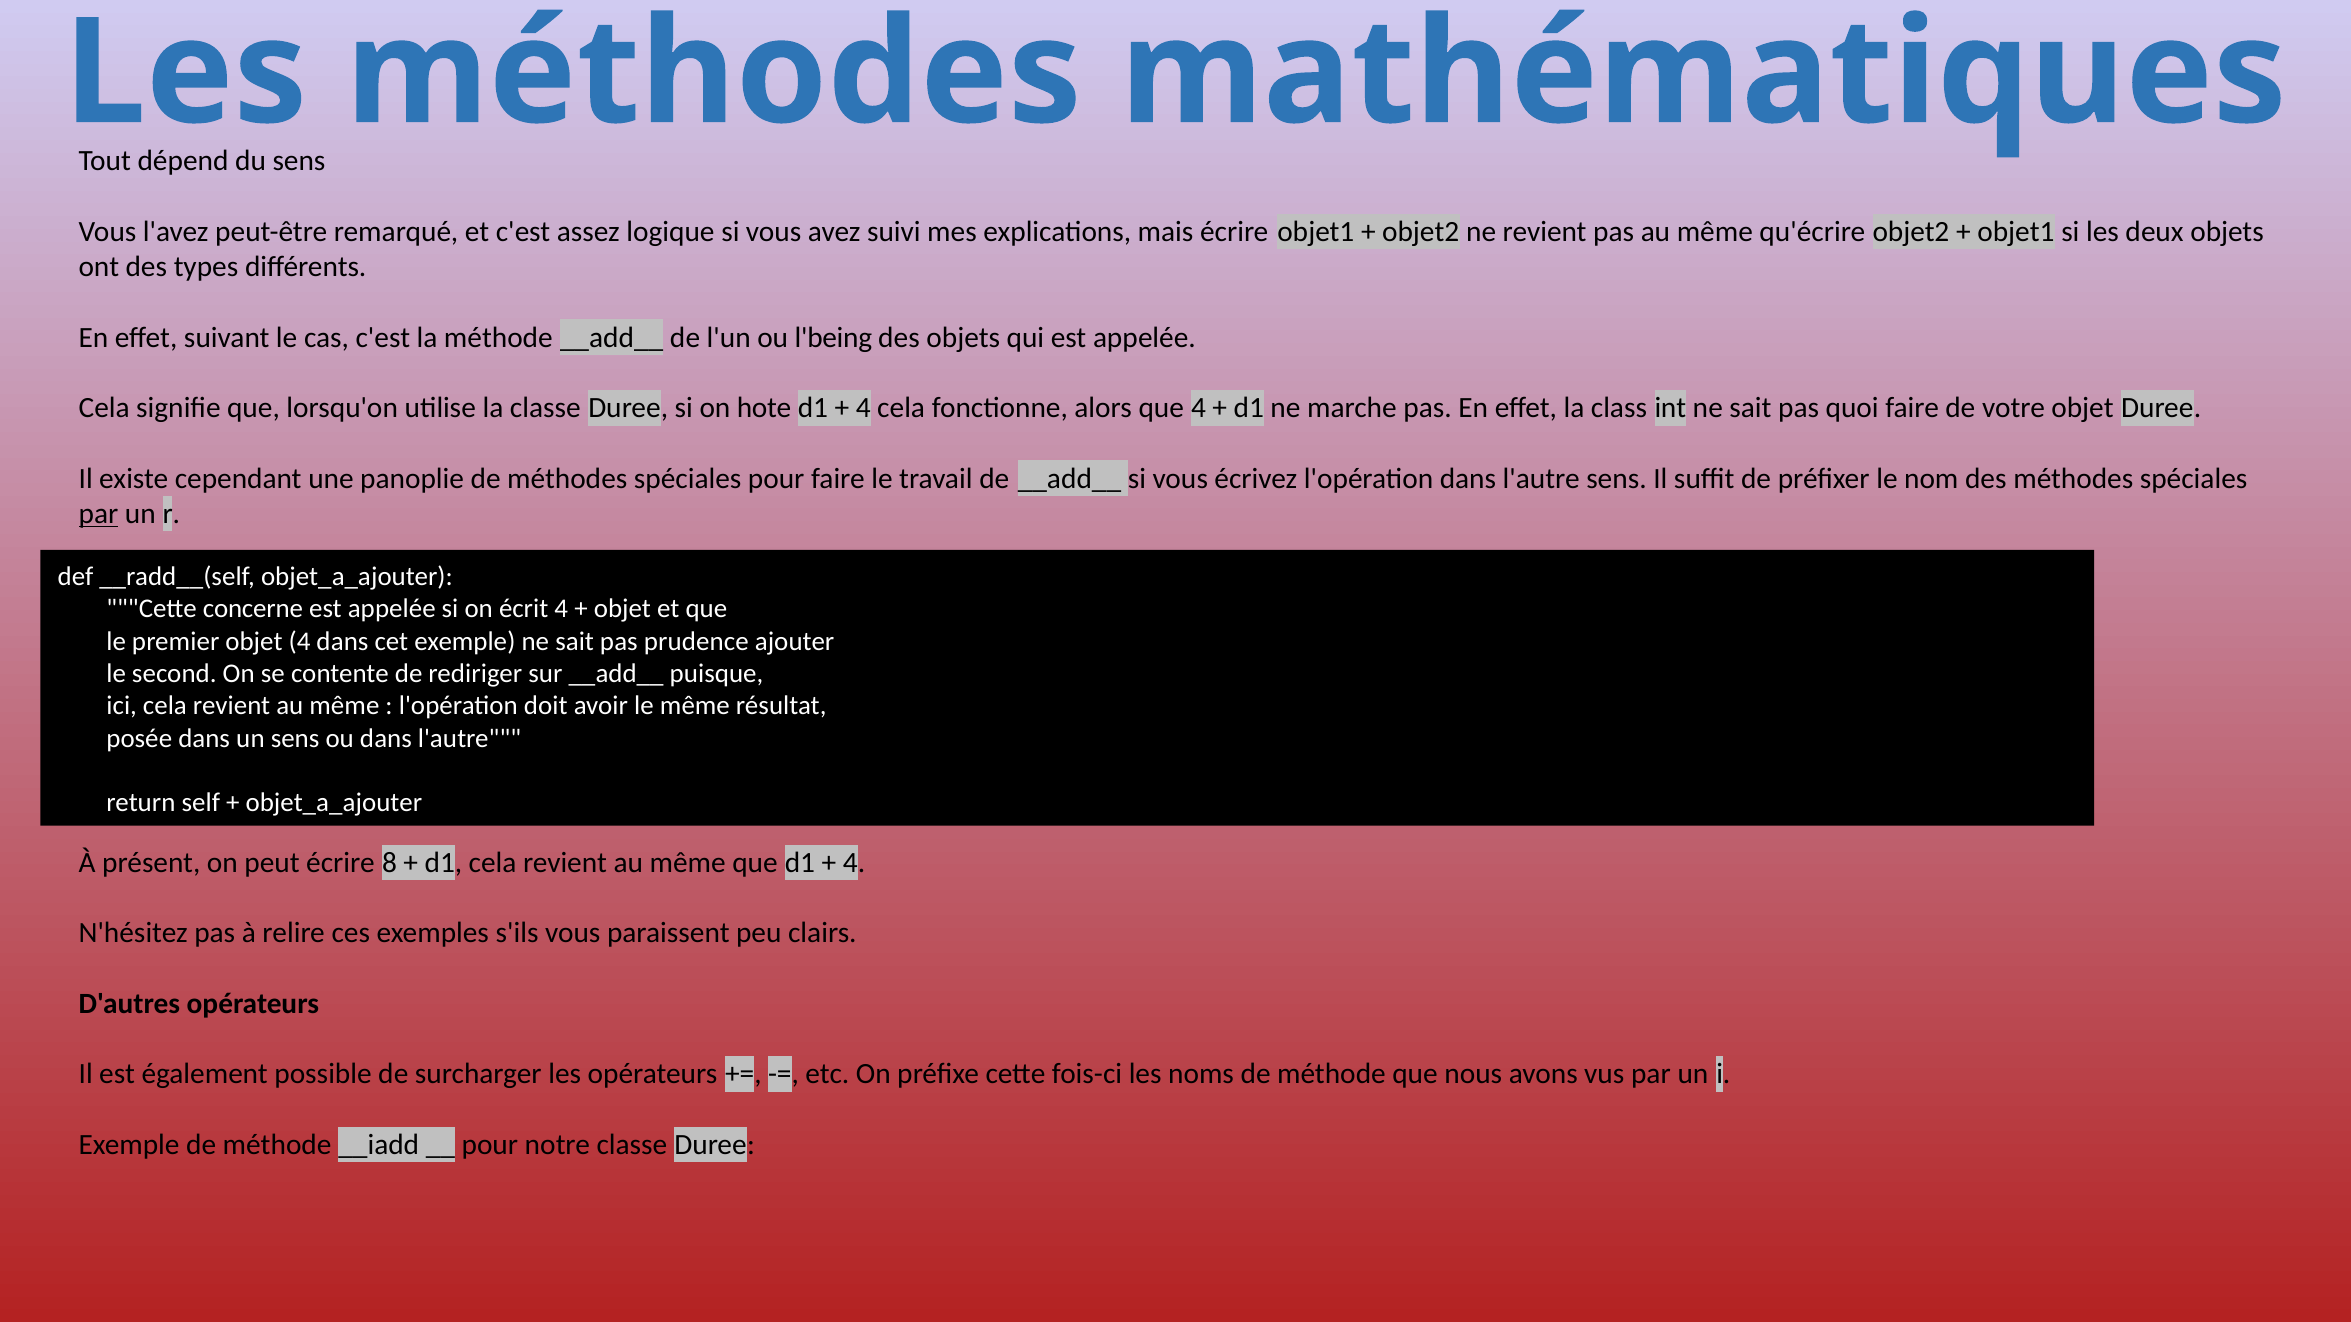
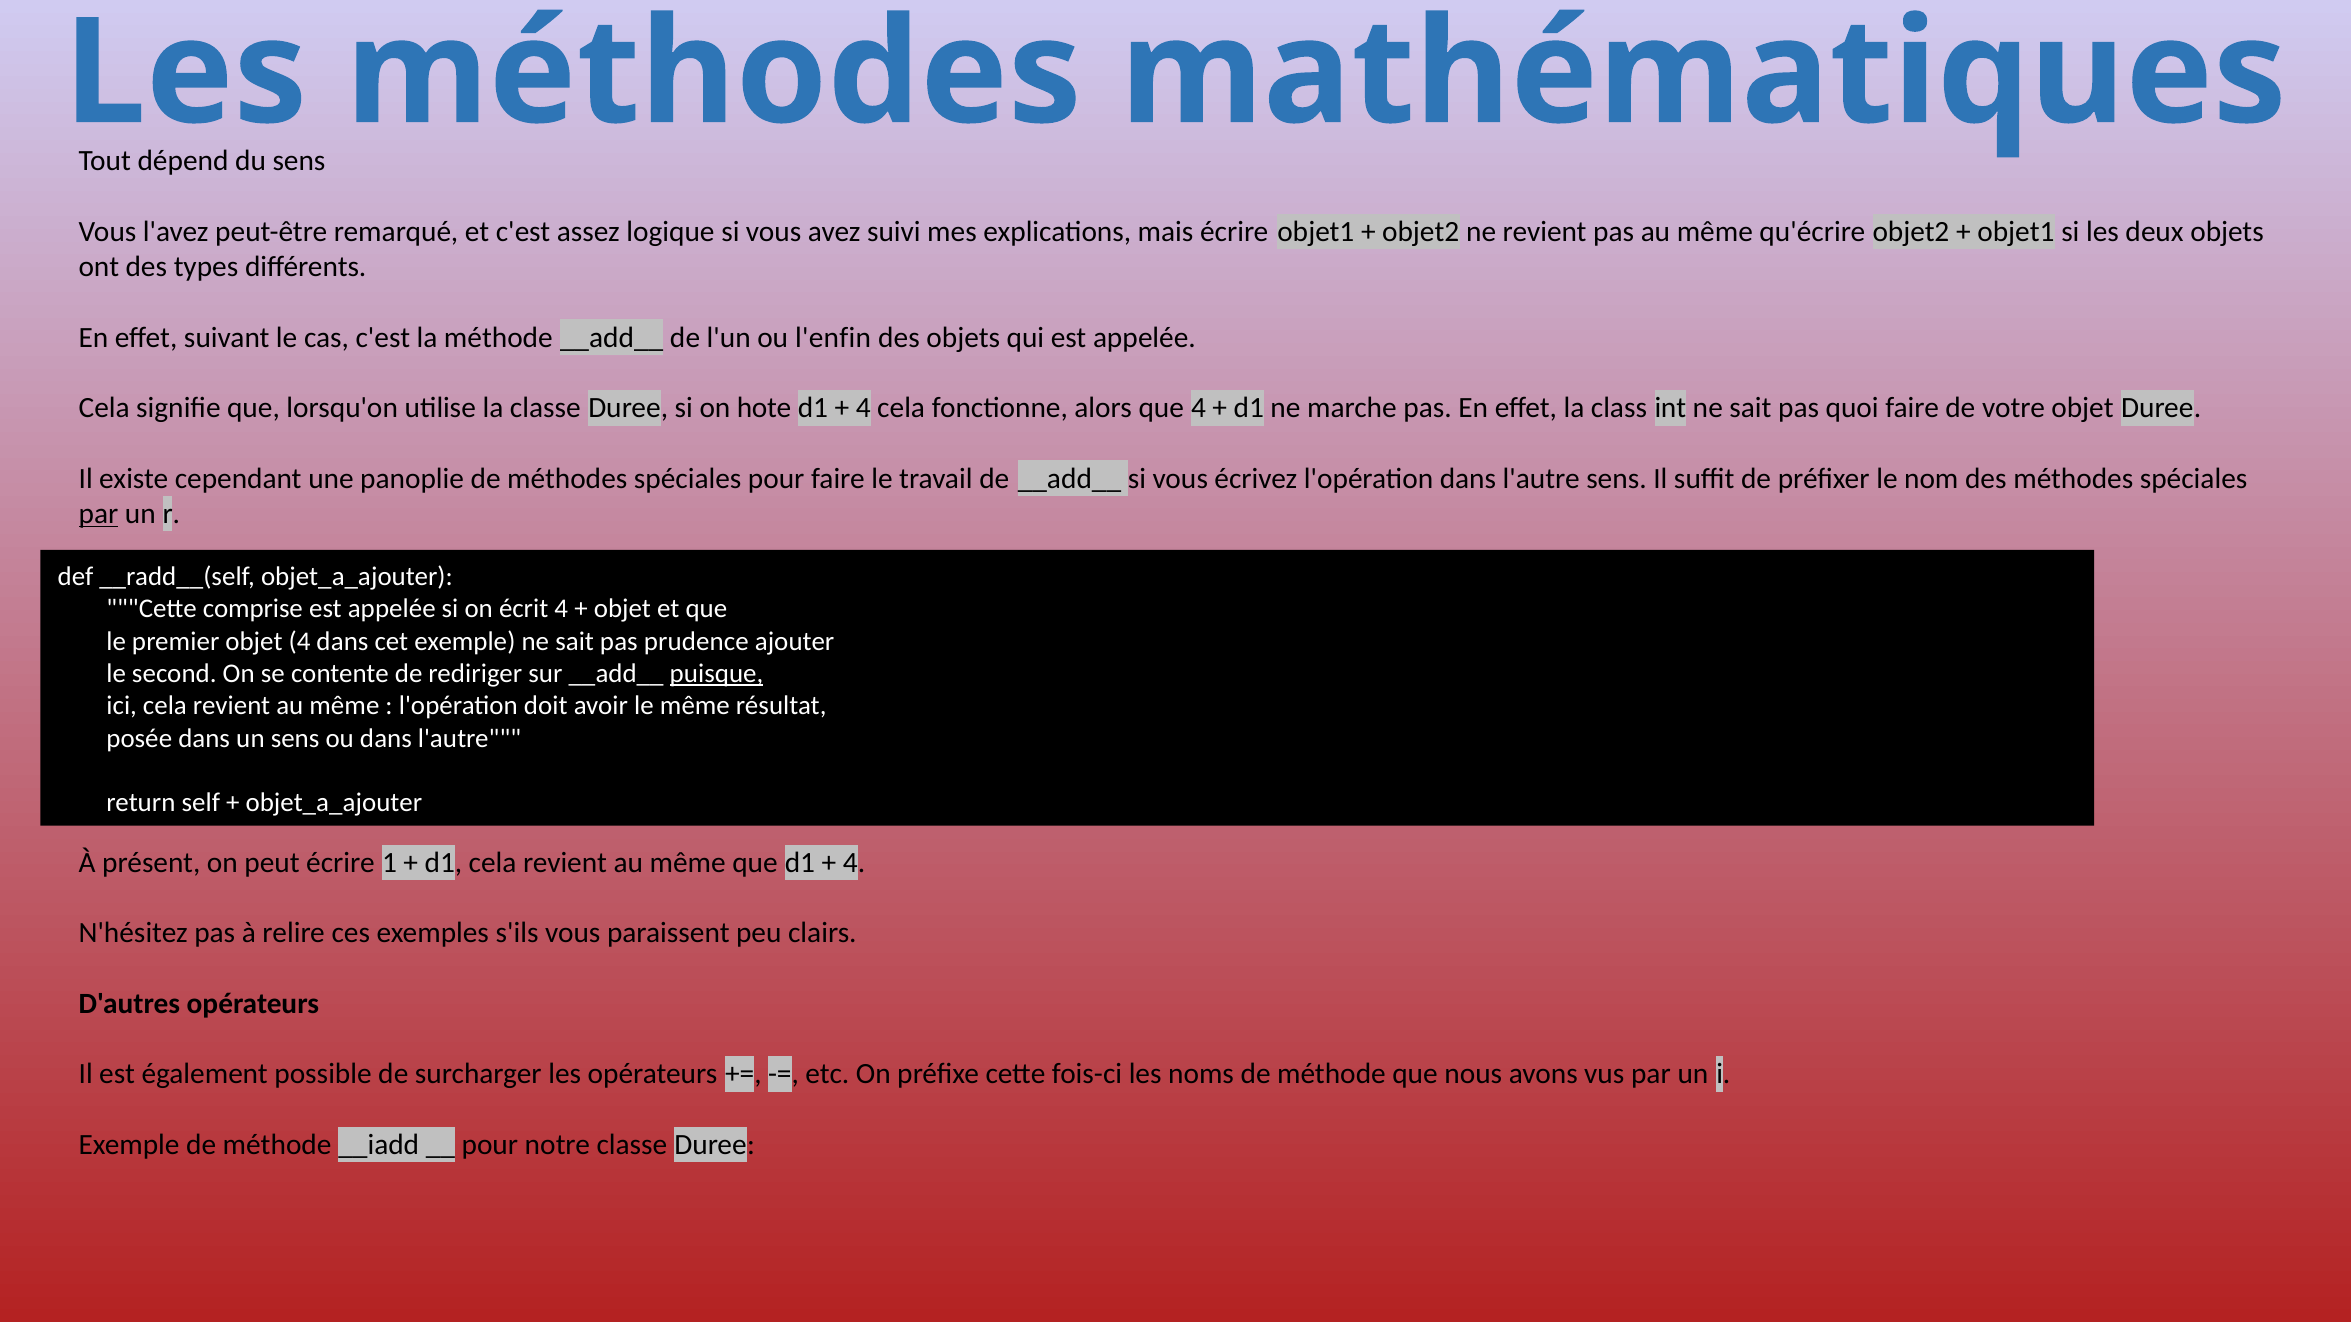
l'being: l'being -> l'enfin
concerne: concerne -> comprise
puisque underline: none -> present
8: 8 -> 1
